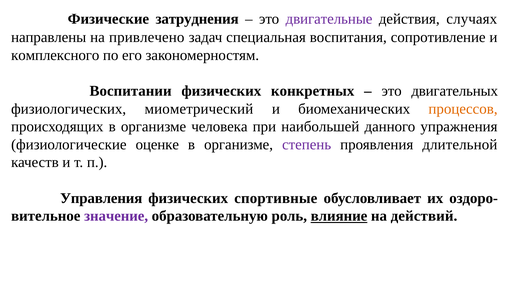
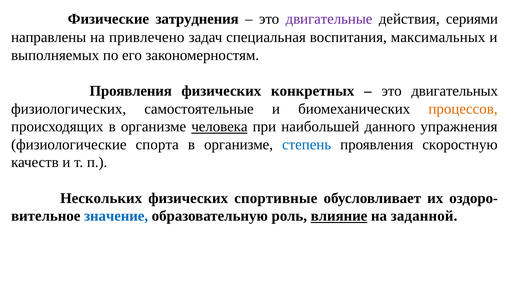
случаях: случаях -> сериями
сопротивление: сопротивление -> максимальных
комплексного: комплексного -> выполняемых
Воспитании at (131, 91): Воспитании -> Проявления
миометрический: миометрический -> самостоятельные
человека underline: none -> present
оценке: оценке -> спорта
степень colour: purple -> blue
длительной: длительной -> скоростную
Управления: Управления -> Нескольких
значение colour: purple -> blue
действий: действий -> заданной
